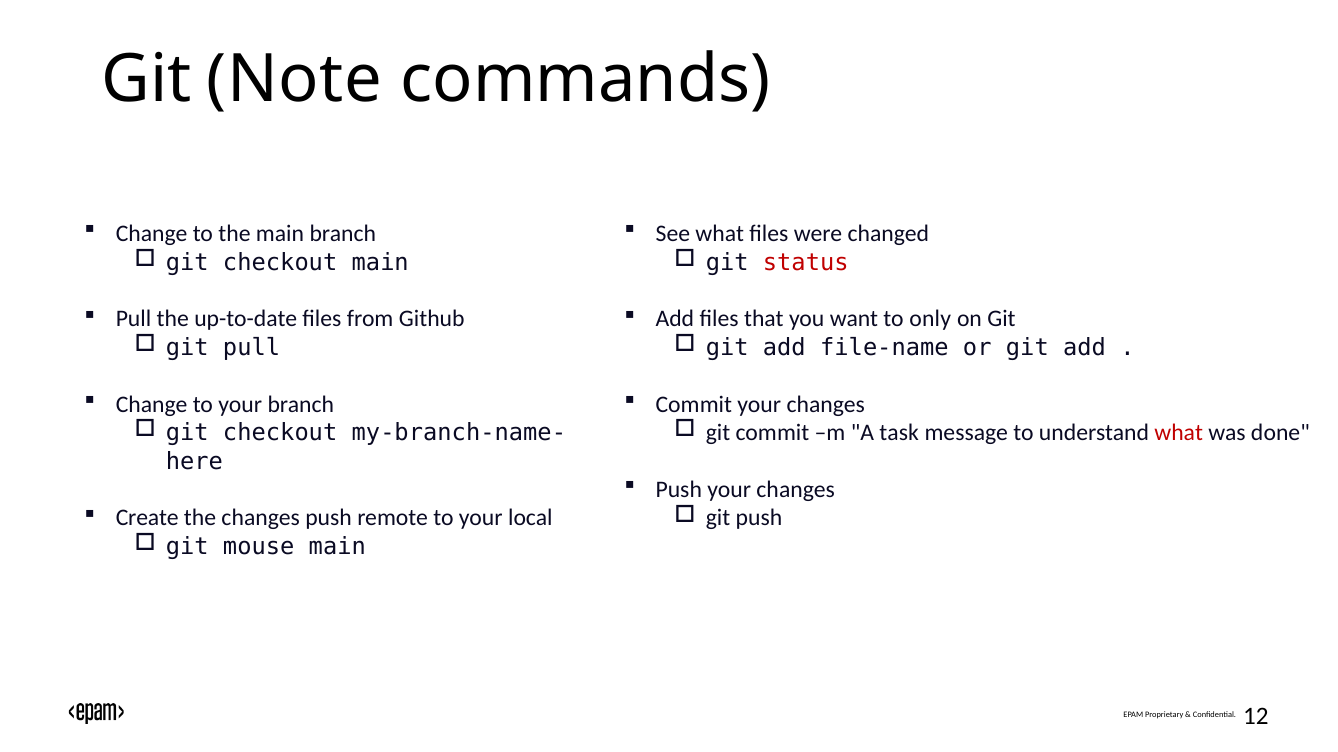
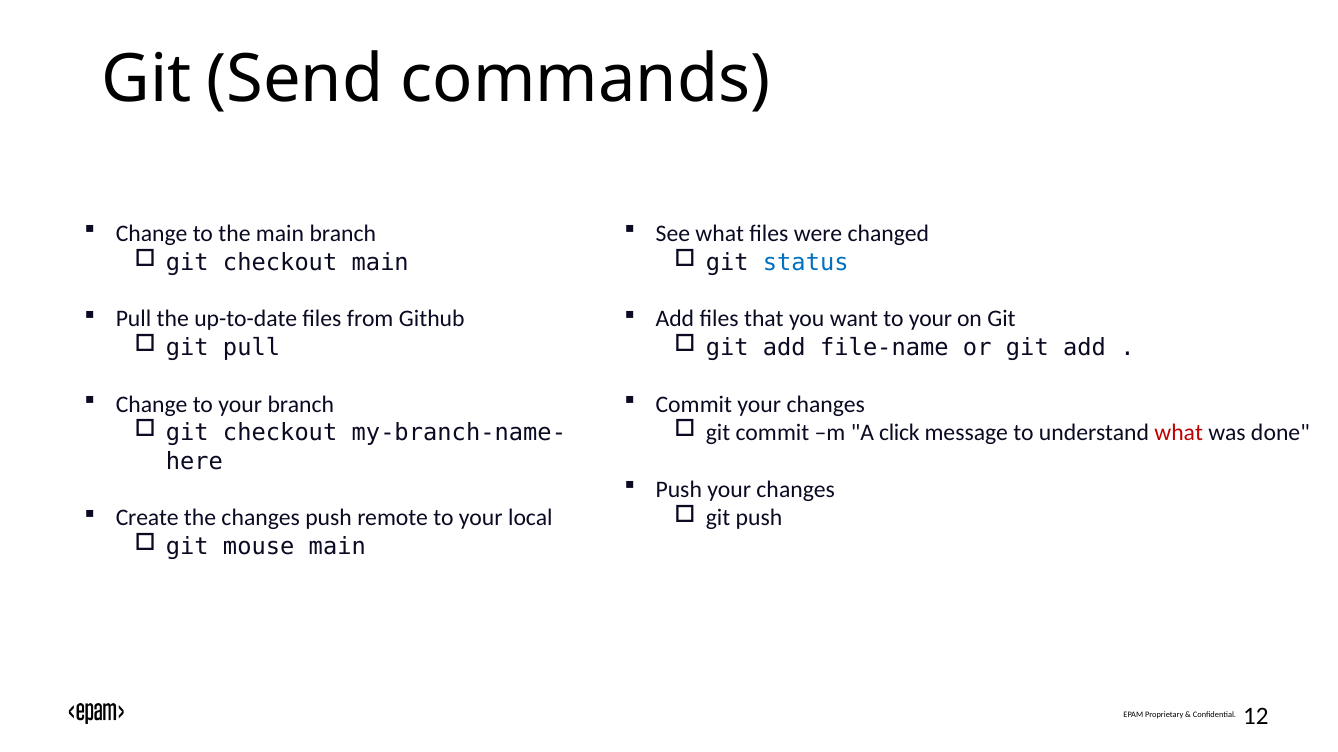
Note: Note -> Send
status colour: red -> blue
want to only: only -> your
task: task -> click
